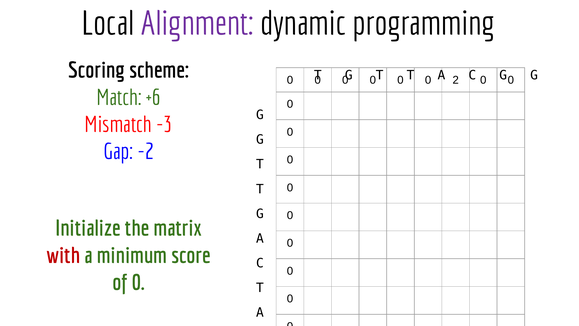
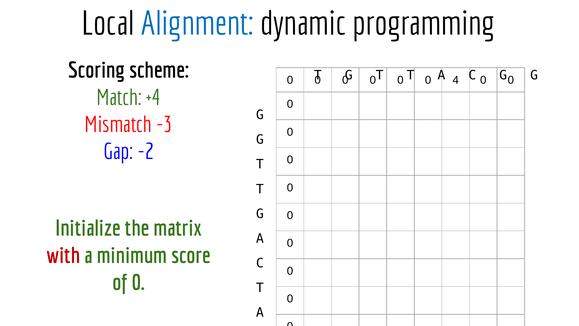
Alignment colour: purple -> blue
2: 2 -> 4
+6: +6 -> +4
